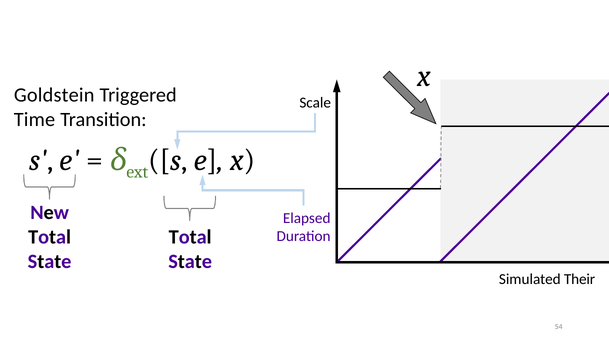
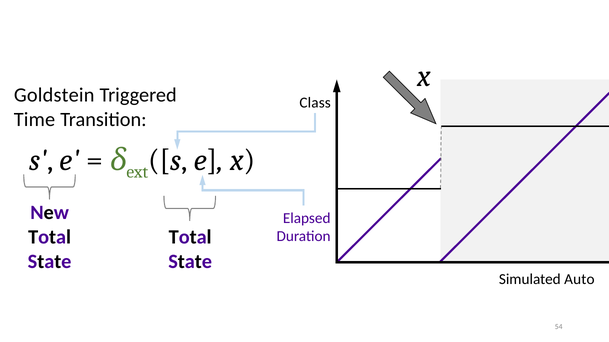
Scale: Scale -> Class
Their: Their -> Auto
